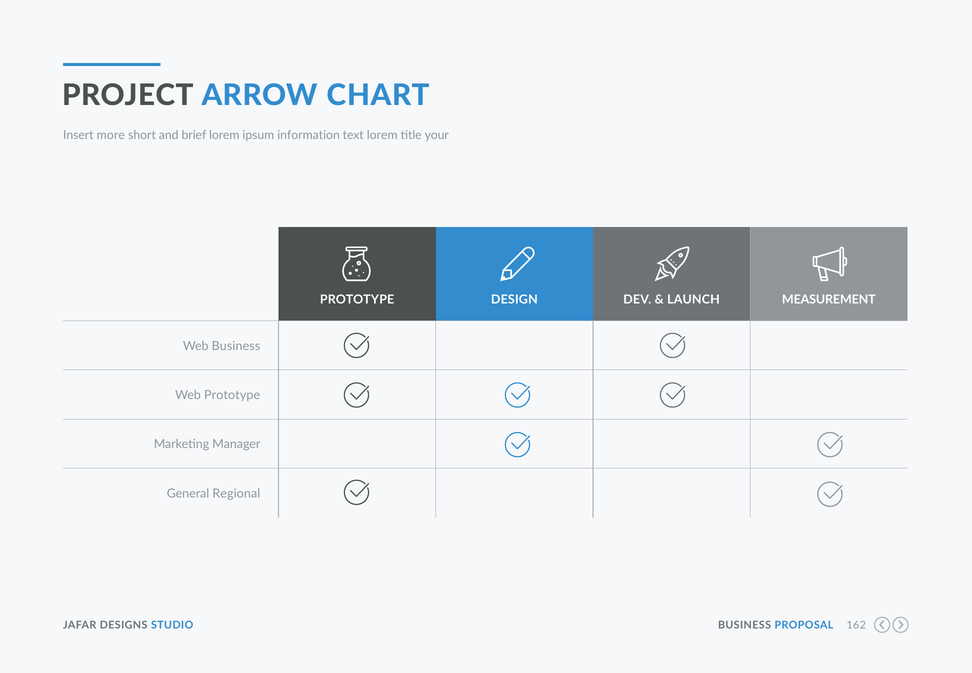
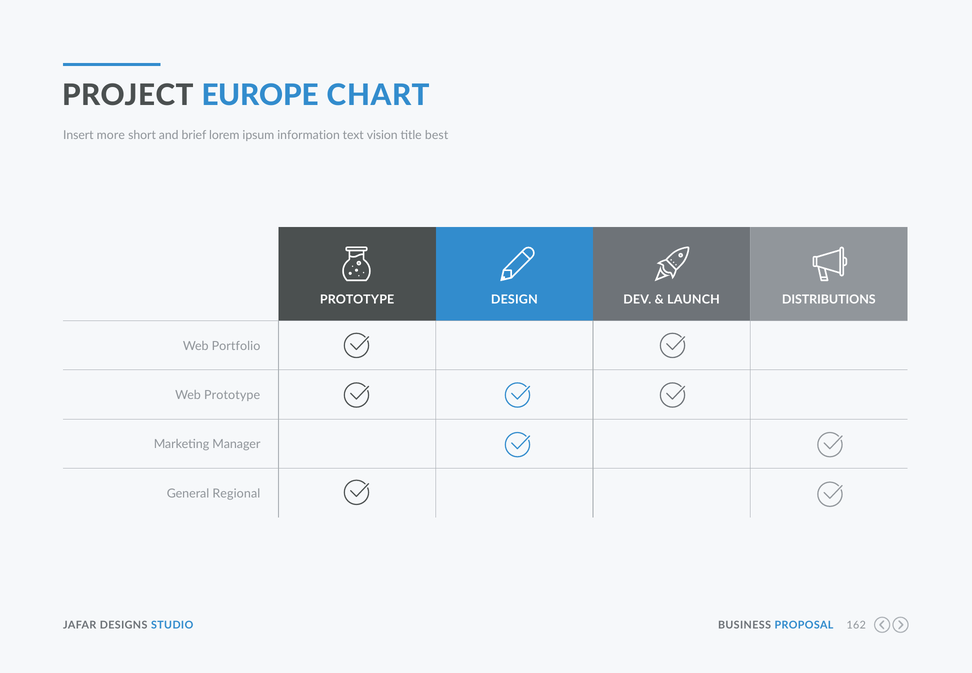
ARROW: ARROW -> EUROPE
text lorem: lorem -> vision
your: your -> best
MEASUREMENT: MEASUREMENT -> DISTRIBUTIONS
Web Business: Business -> Portfolio
